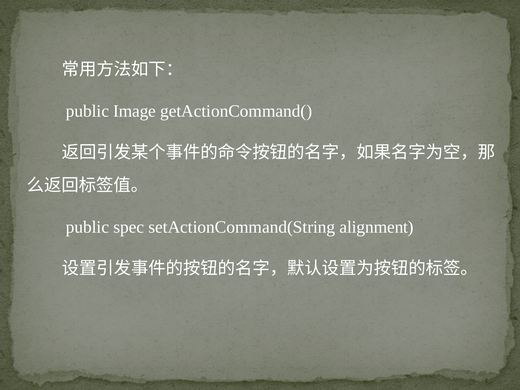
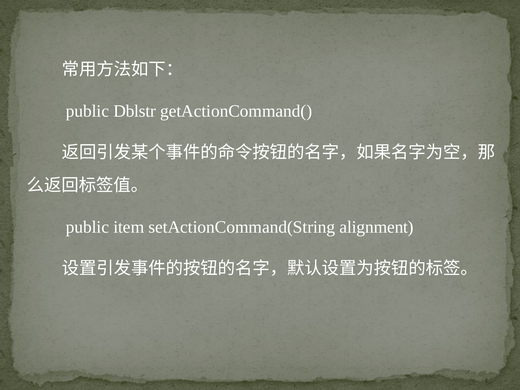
Image: Image -> Dblstr
spec: spec -> item
